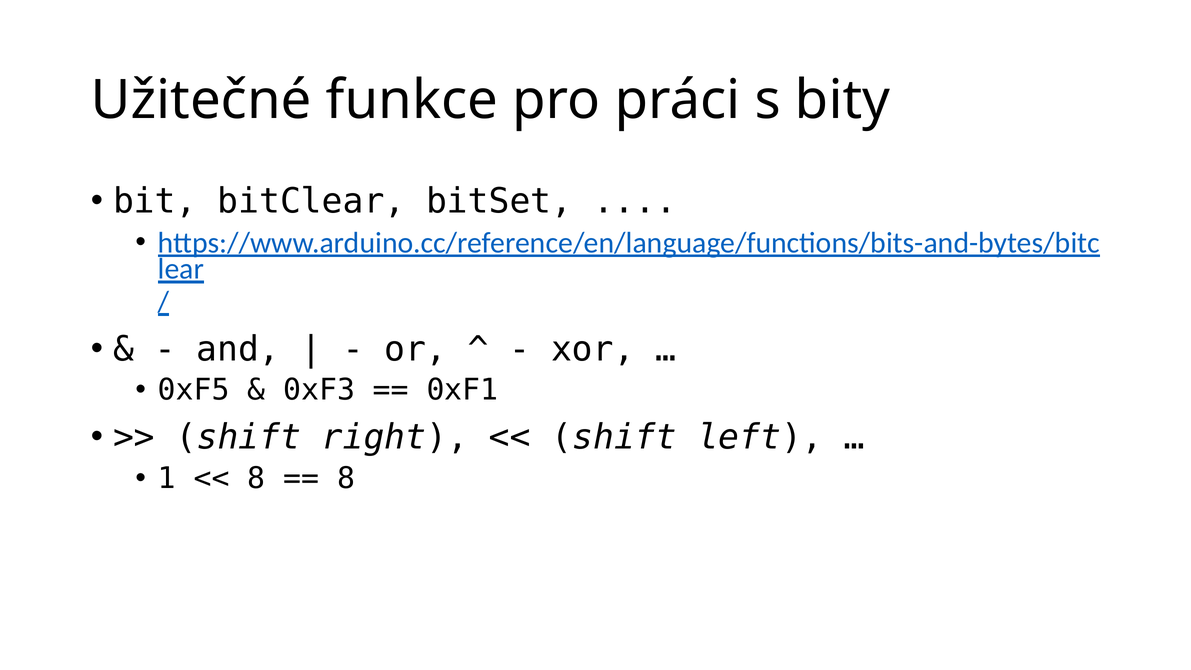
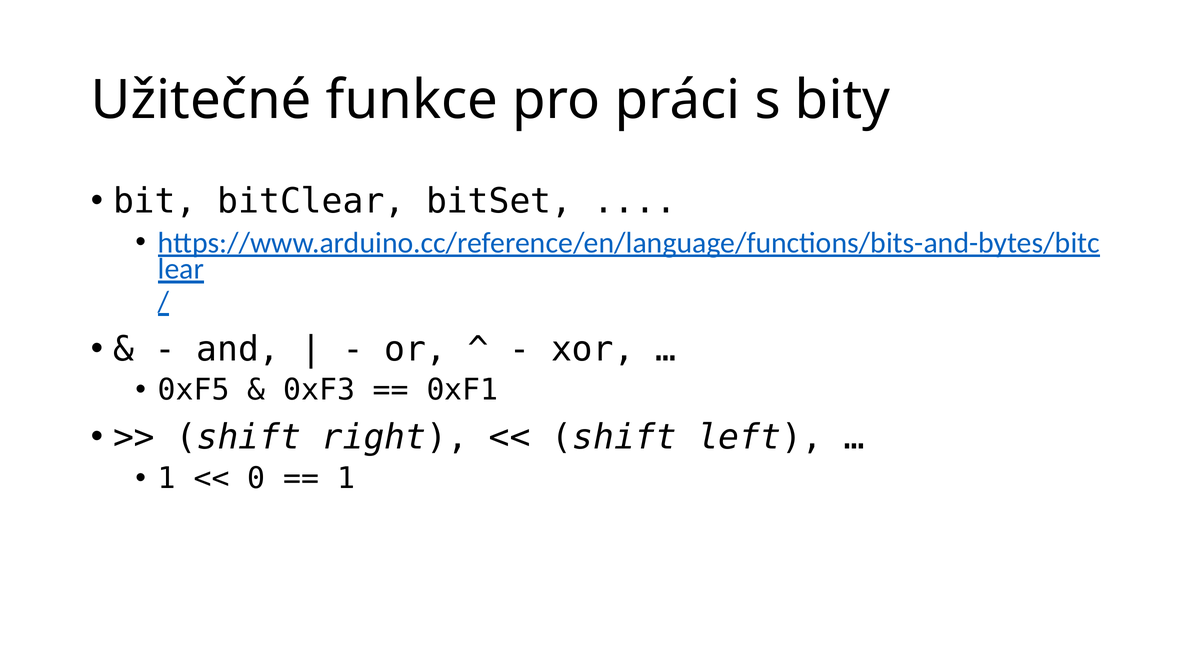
8 at (256, 478): 8 -> 0
8 at (346, 478): 8 -> 1
